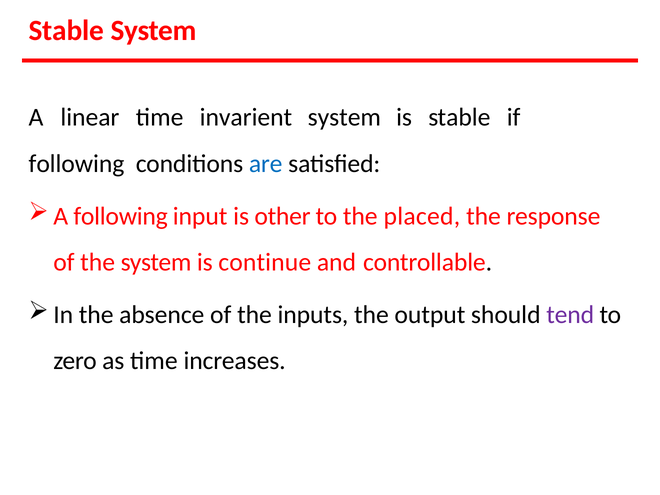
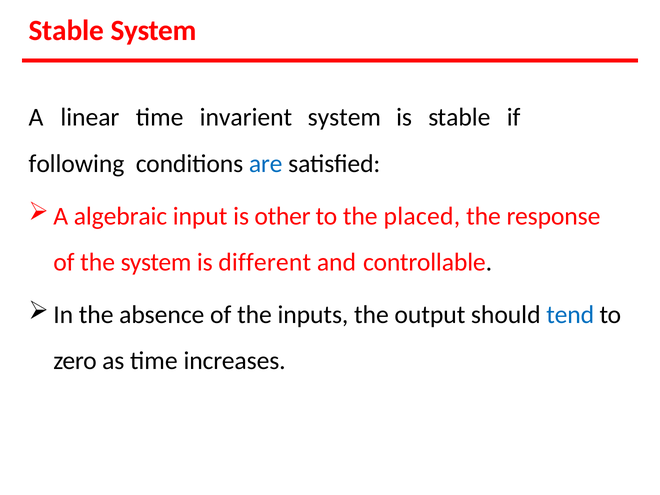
A following: following -> algebraic
continue: continue -> different
tend colour: purple -> blue
